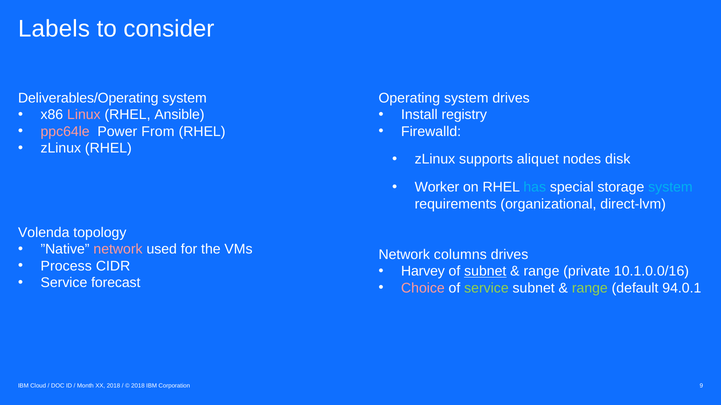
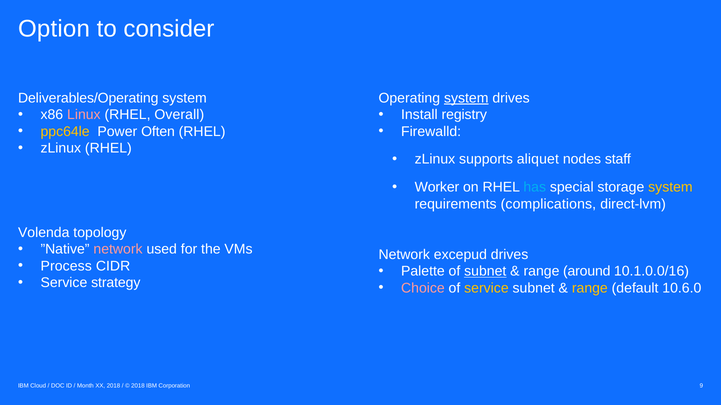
Labels: Labels -> Option
system at (466, 98) underline: none -> present
Ansible: Ansible -> Overall
ppc64le colour: pink -> yellow
From: From -> Often
disk: disk -> staff
system at (670, 187) colour: light blue -> yellow
organizational: organizational -> complications
columns: columns -> excepud
Harvey: Harvey -> Palette
private: private -> around
forecast: forecast -> strategy
service at (486, 288) colour: light green -> yellow
range at (590, 288) colour: light green -> yellow
94.0.1: 94.0.1 -> 10.6.0
